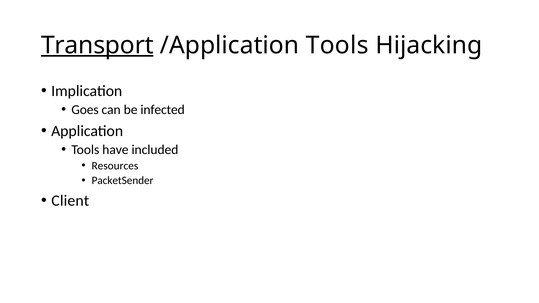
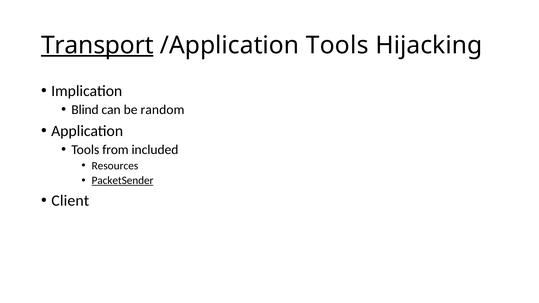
Goes: Goes -> Blind
infected: infected -> random
have: have -> from
PacketSender underline: none -> present
